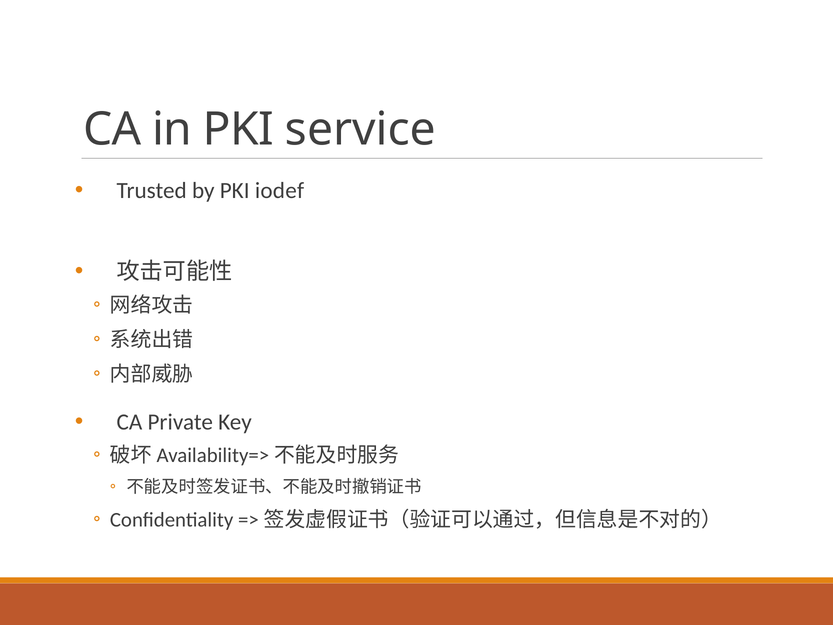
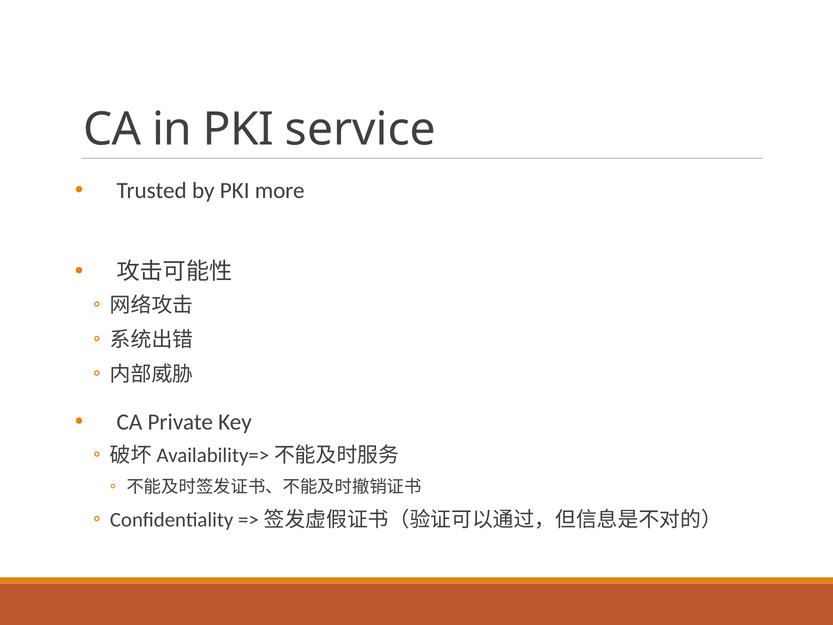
iodef: iodef -> more
